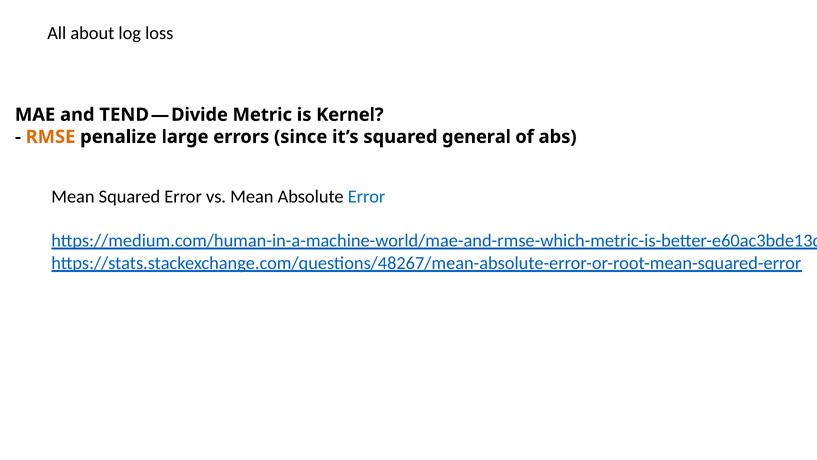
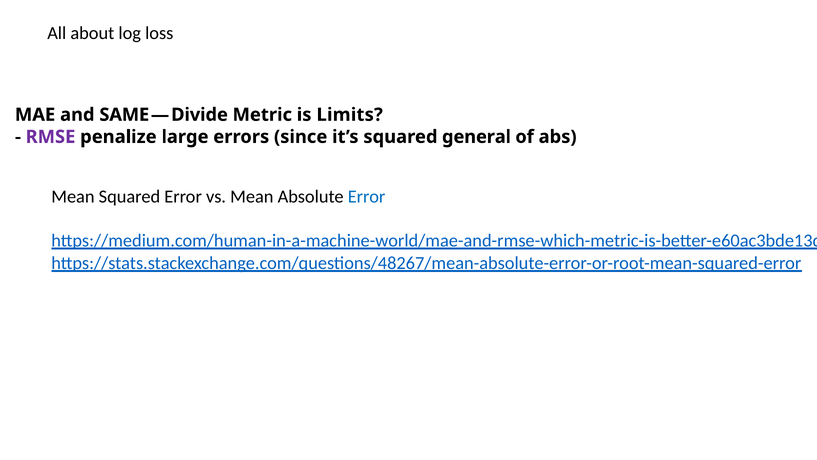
TEND: TEND -> SAME
Kernel: Kernel -> Limits
RMSE colour: orange -> purple
